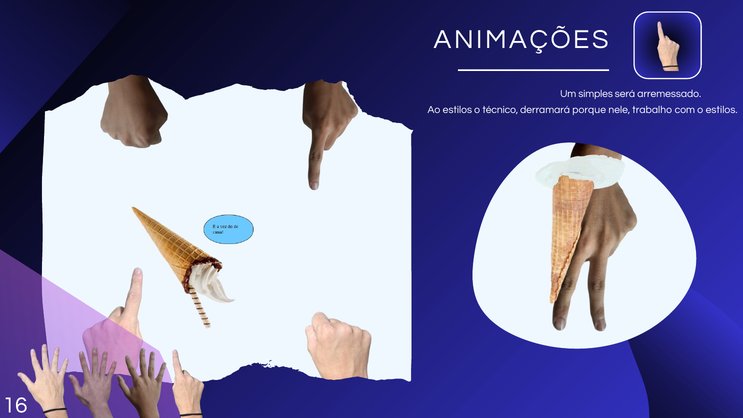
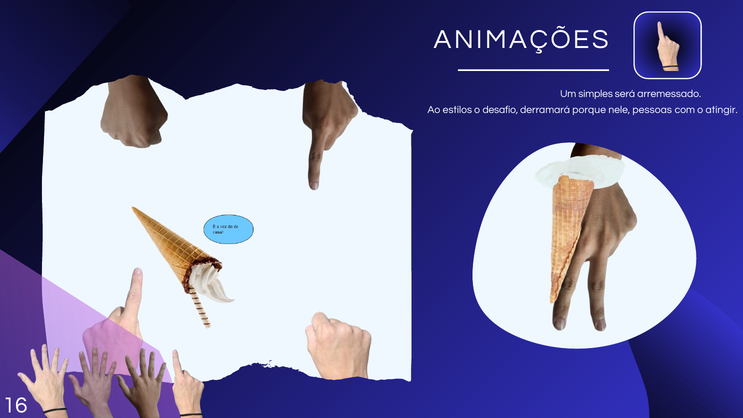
técnico: técnico -> desafio
trabalho: trabalho -> pessoas
o estilos: estilos -> atingir
